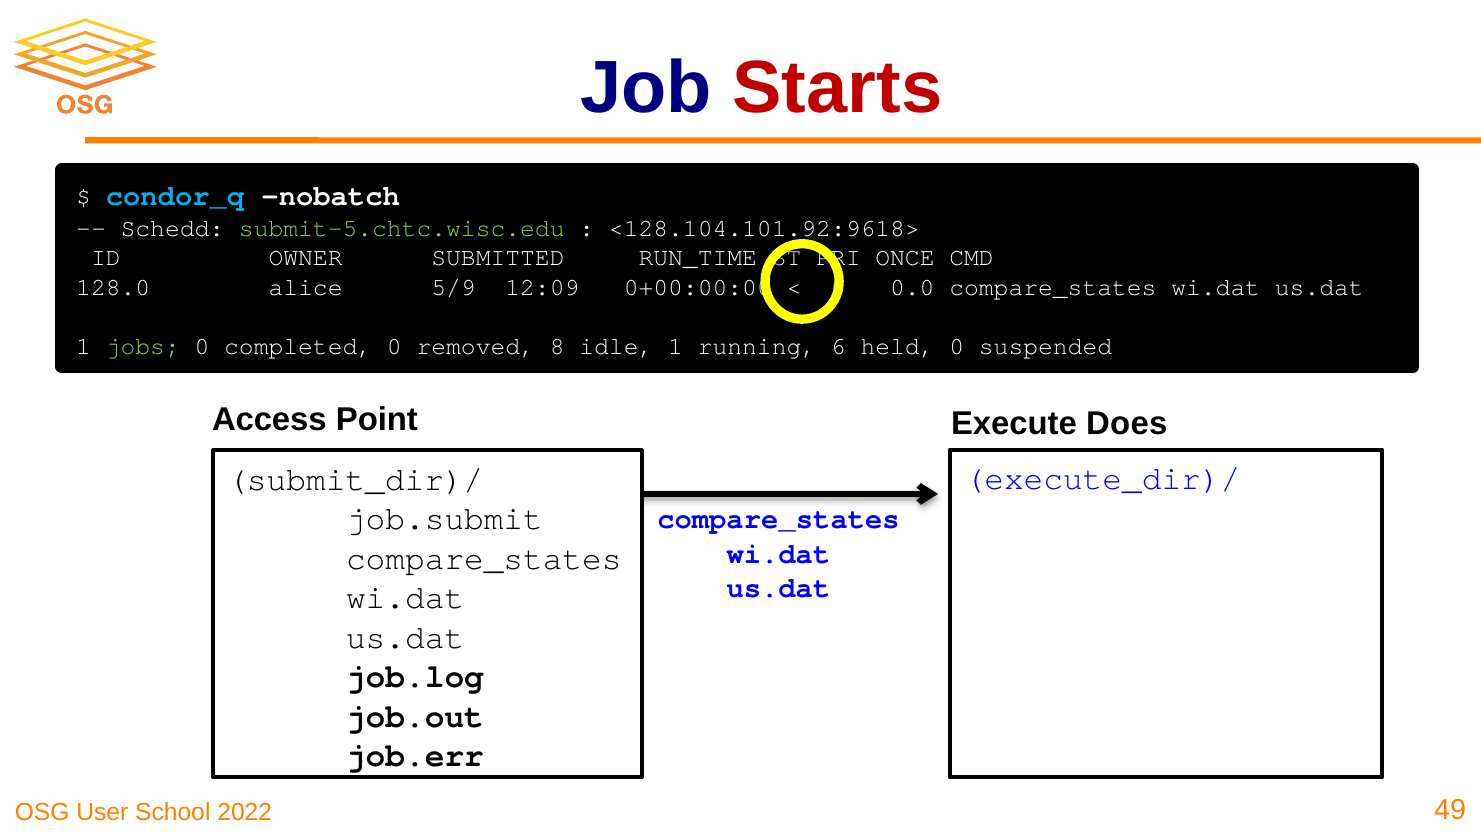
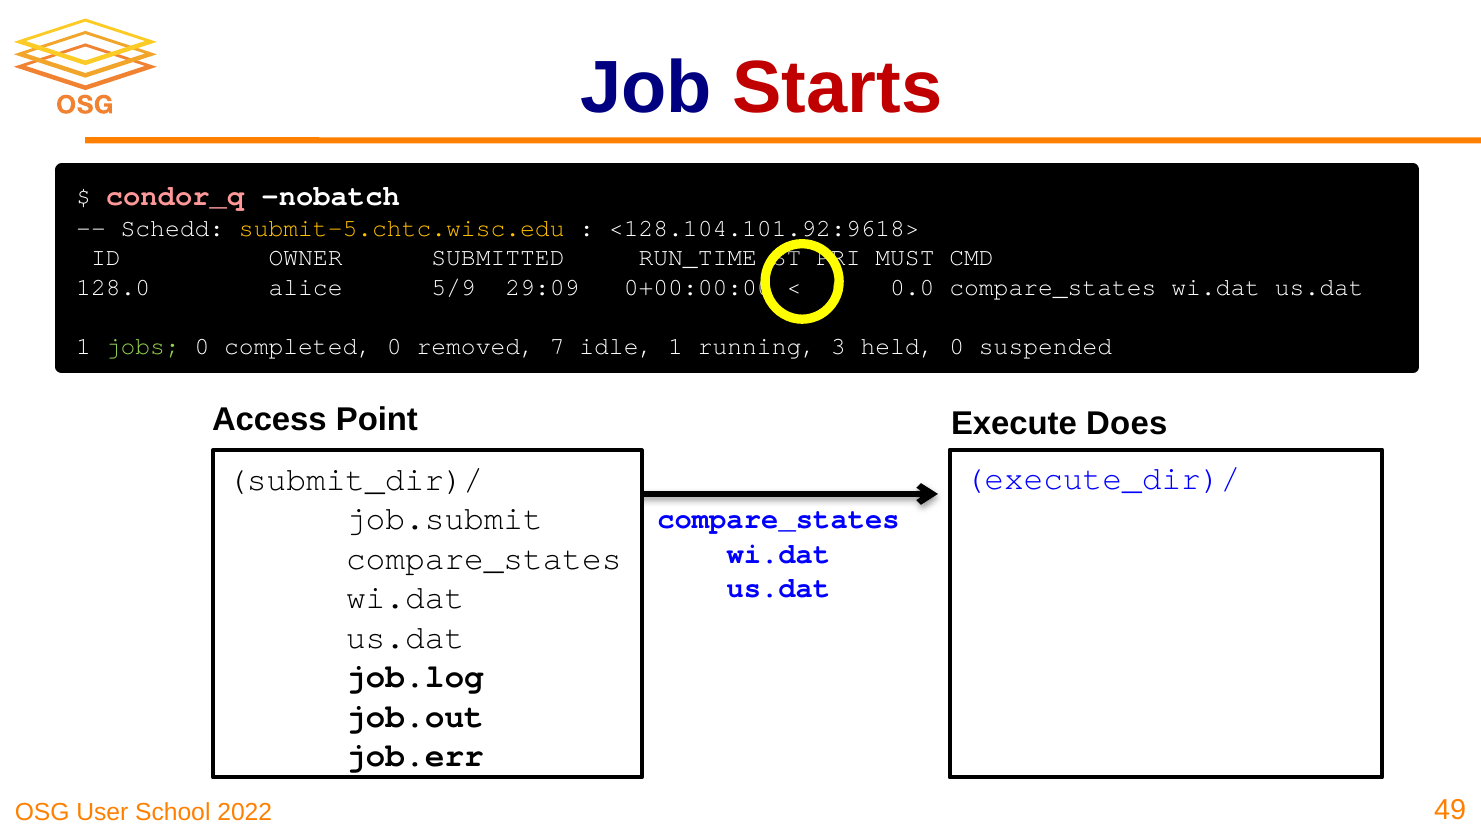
condor_q colour: light blue -> pink
submit-5.chtc.wisc.edu colour: light green -> yellow
ONCE: ONCE -> MUST
12:09: 12:09 -> 29:09
8: 8 -> 7
6: 6 -> 3
